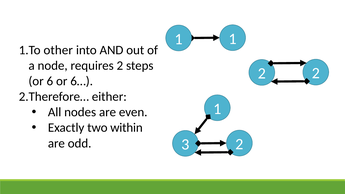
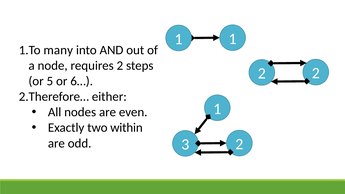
other: other -> many
6: 6 -> 5
